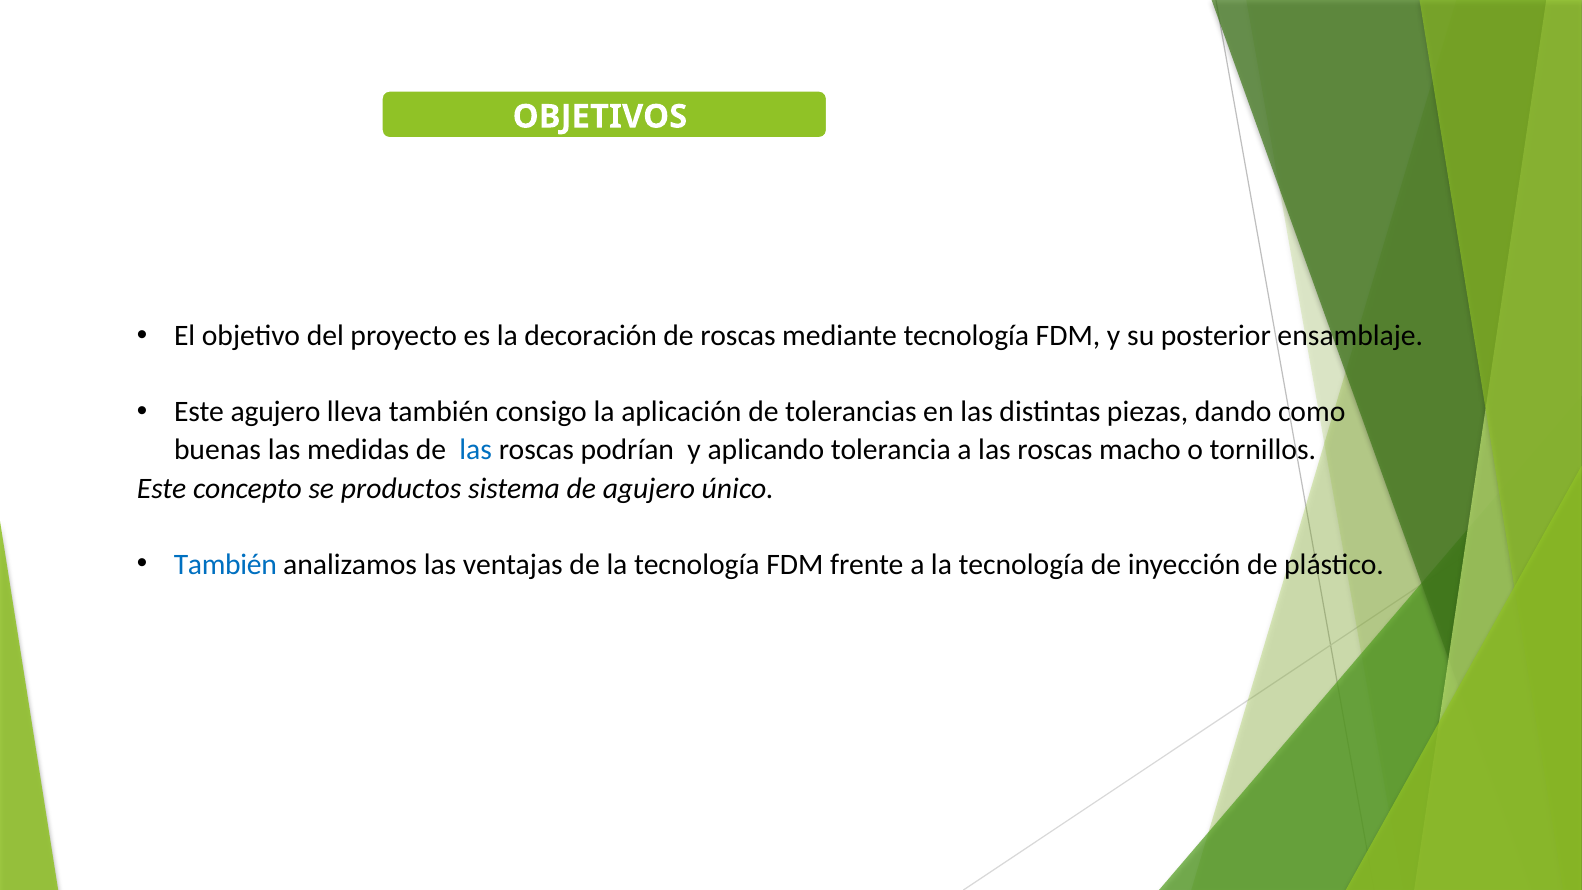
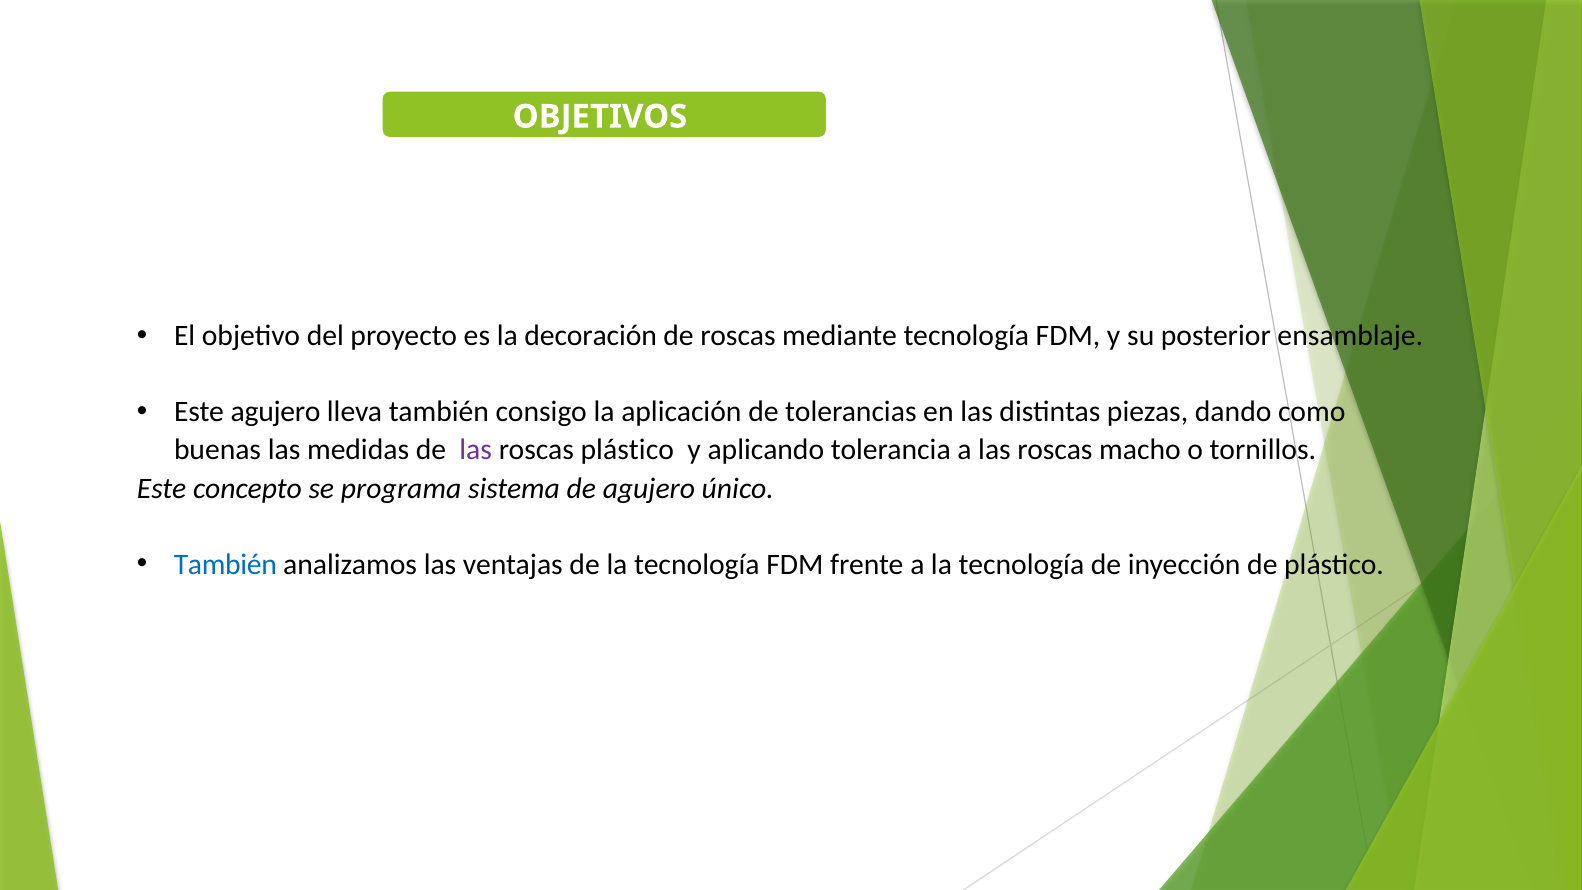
las at (476, 450) colour: blue -> purple
roscas podrían: podrían -> plástico
productos: productos -> programa
